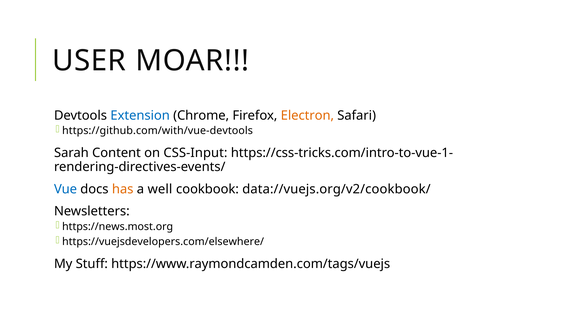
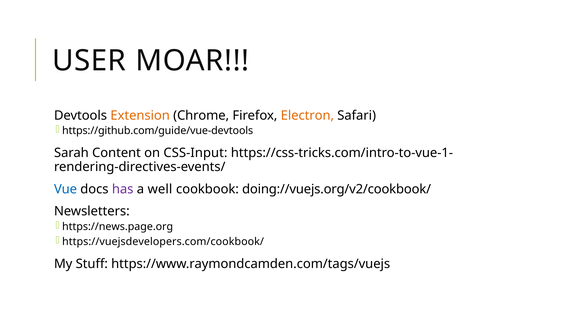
Extension colour: blue -> orange
https://github.com/with/vue-devtools: https://github.com/with/vue-devtools -> https://github.com/guide/vue-devtools
has colour: orange -> purple
data://vuejs.org/v2/cookbook/: data://vuejs.org/v2/cookbook/ -> doing://vuejs.org/v2/cookbook/
https://news.most.org: https://news.most.org -> https://news.page.org
https://vuejsdevelopers.com/elsewhere/: https://vuejsdevelopers.com/elsewhere/ -> https://vuejsdevelopers.com/cookbook/
